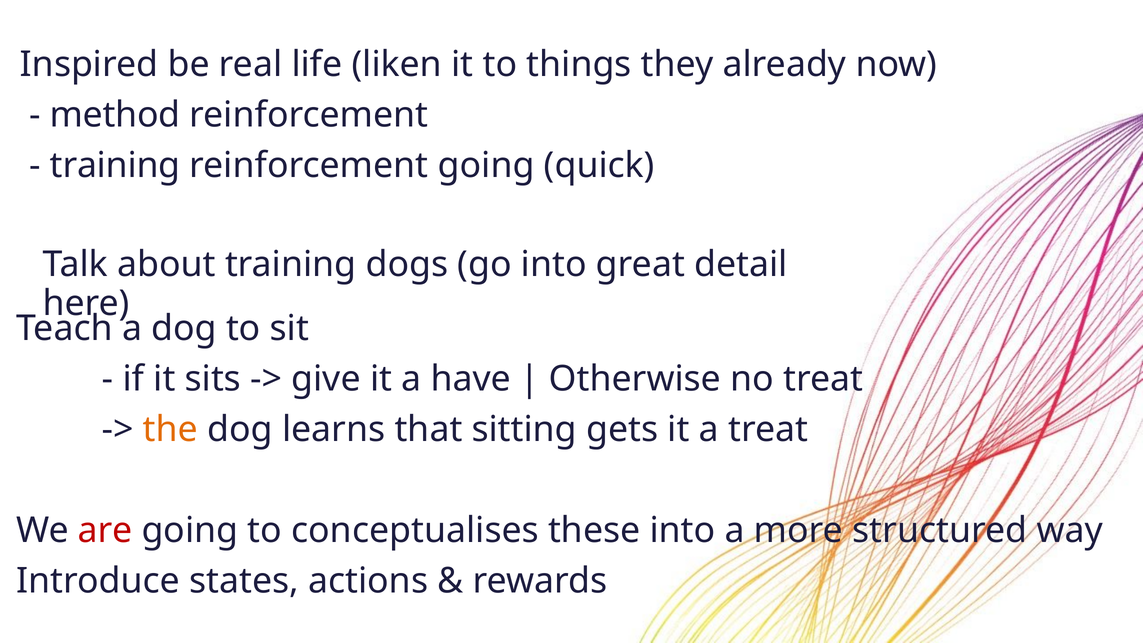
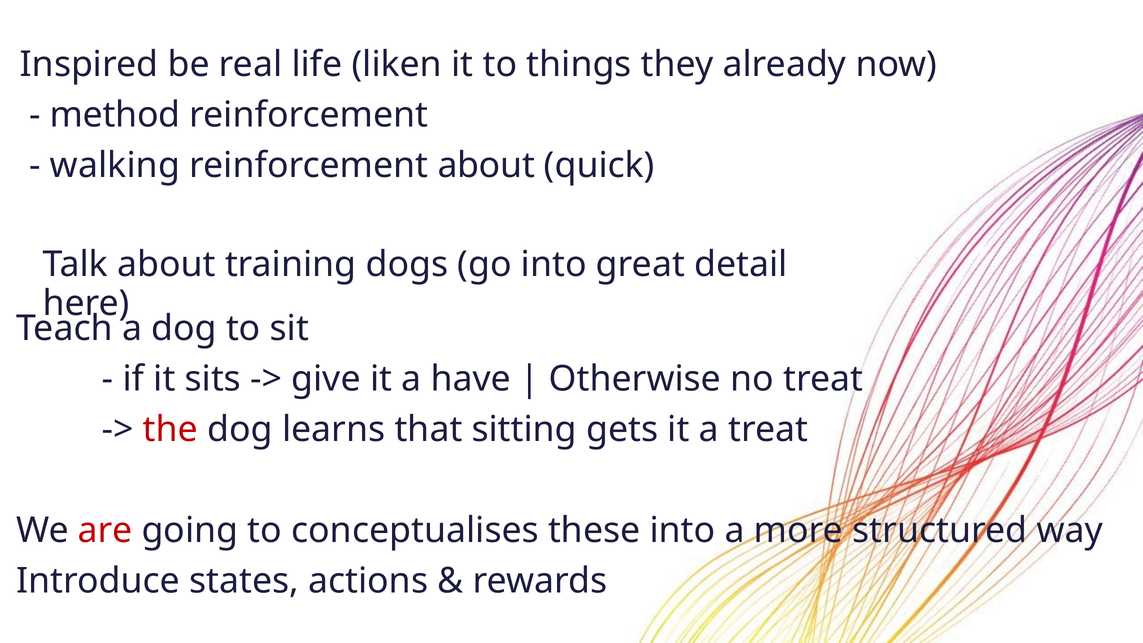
training at (115, 166): training -> walking
reinforcement going: going -> about
the colour: orange -> red
